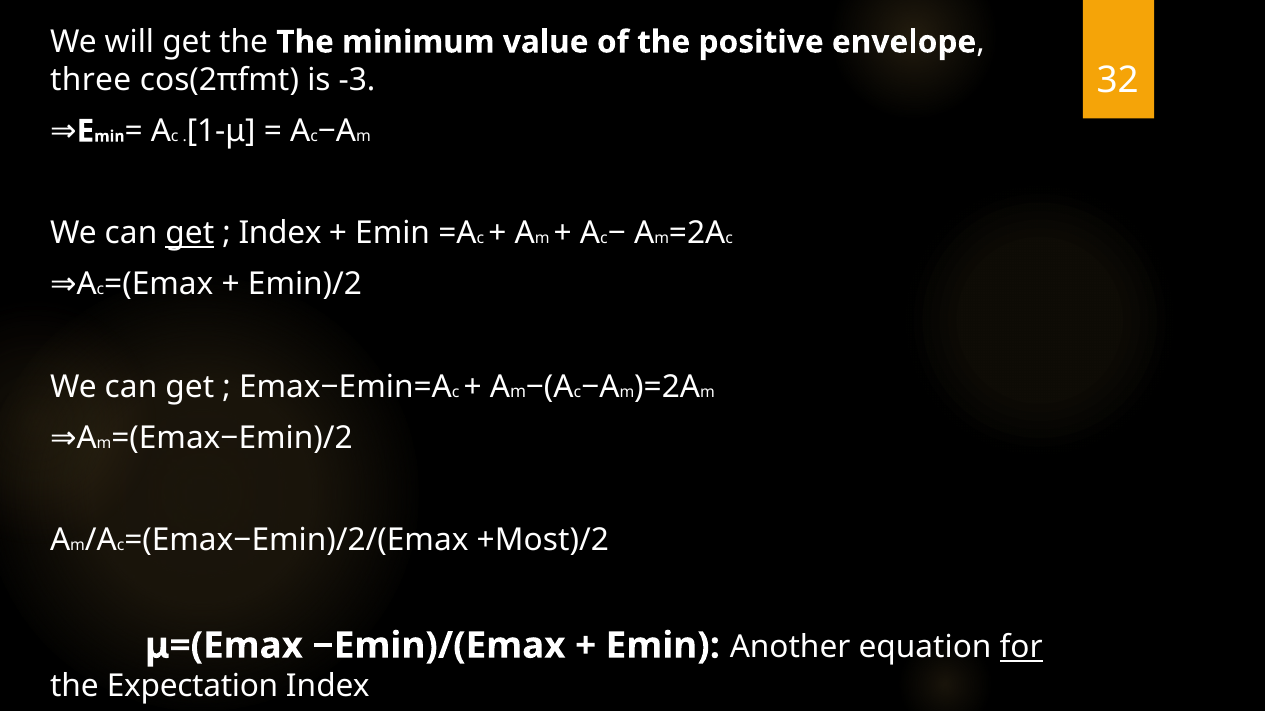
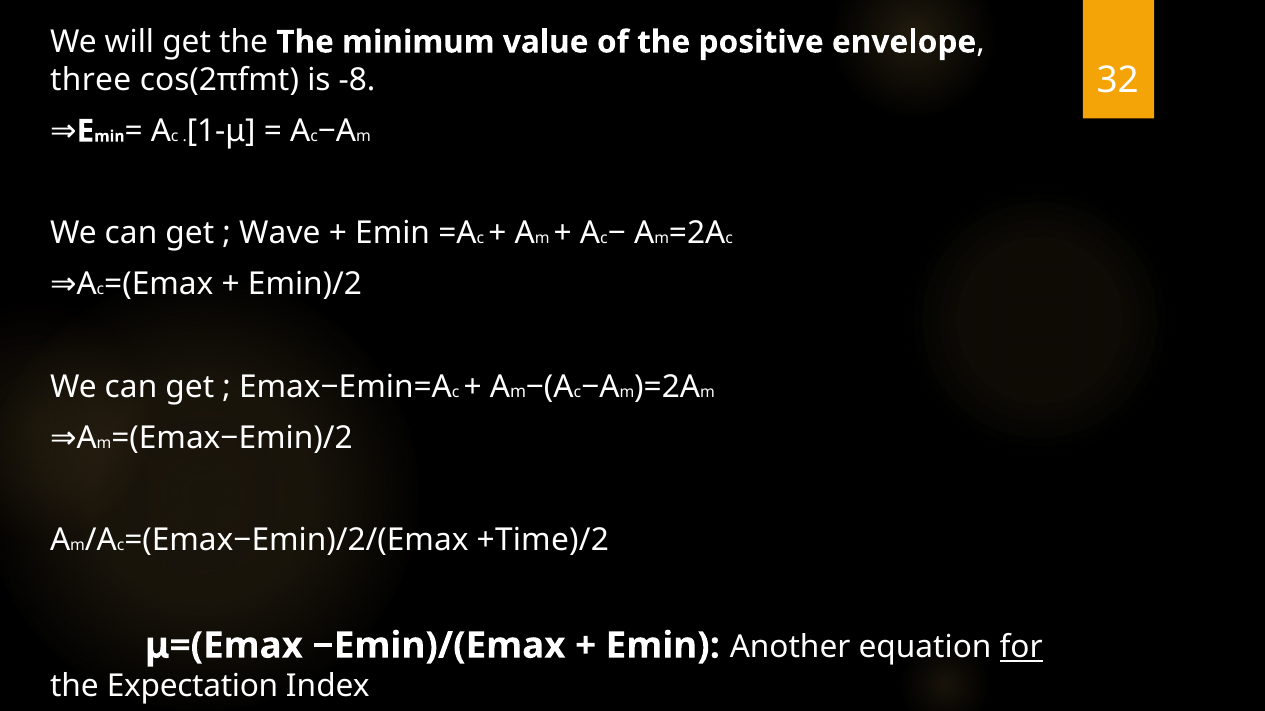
-3: -3 -> -8
get at (190, 233) underline: present -> none
Index at (280, 233): Index -> Wave
+Most)/2: +Most)/2 -> +Time)/2
